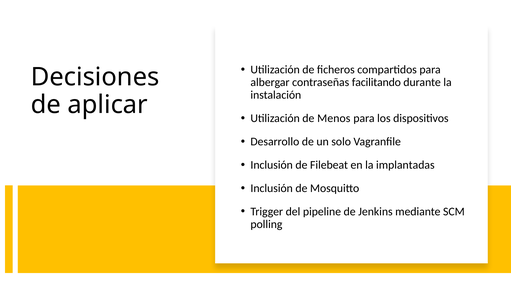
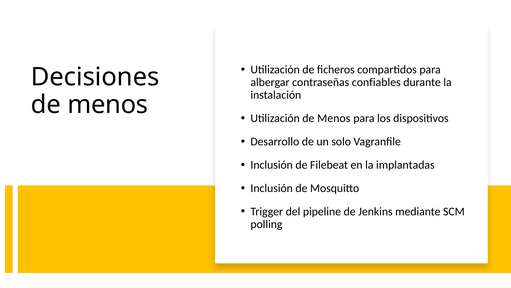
facilitando: facilitando -> confiables
aplicar at (108, 104): aplicar -> menos
